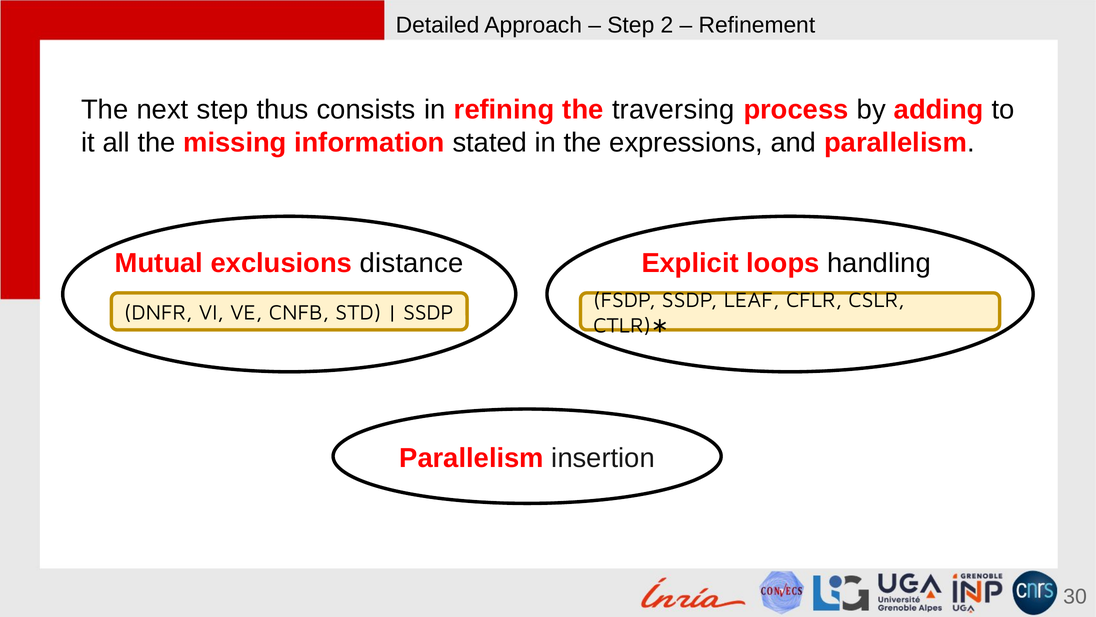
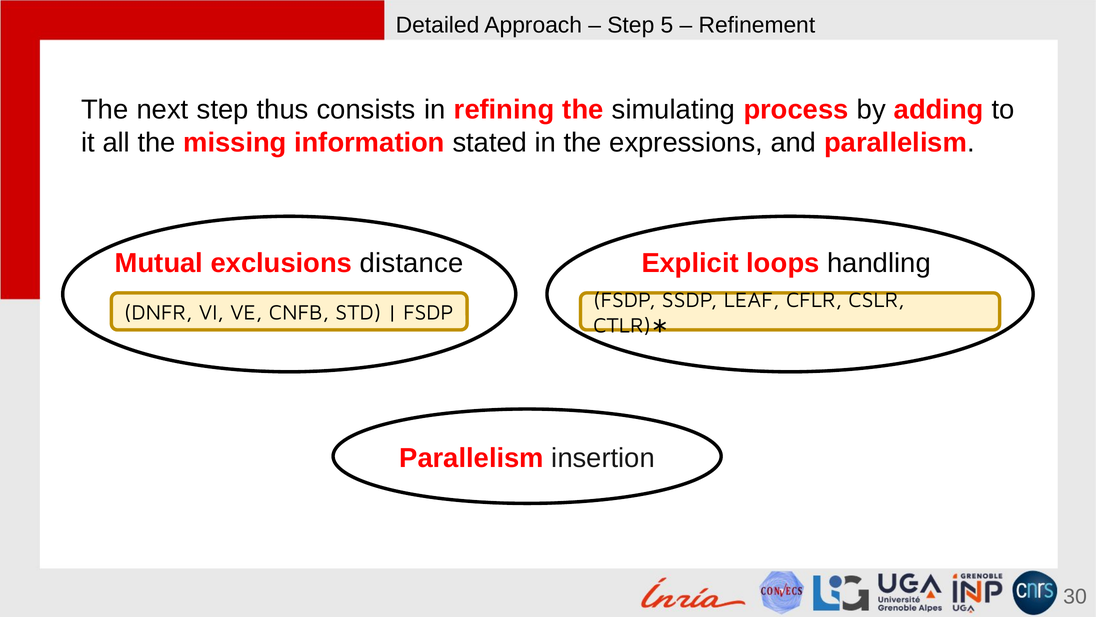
2: 2 -> 5
traversing: traversing -> simulating
SSDP at (428, 313): SSDP -> FSDP
